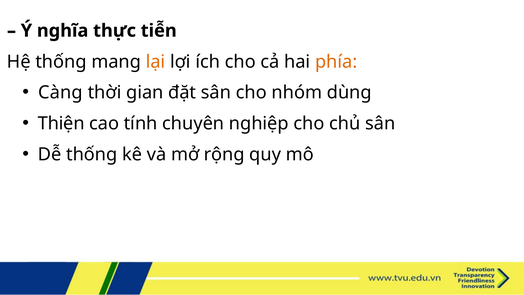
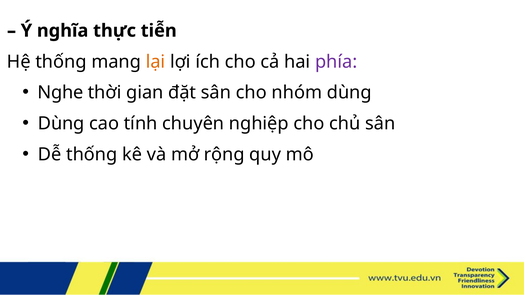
phía colour: orange -> purple
Càng: Càng -> Nghe
Thiện at (61, 123): Thiện -> Dùng
